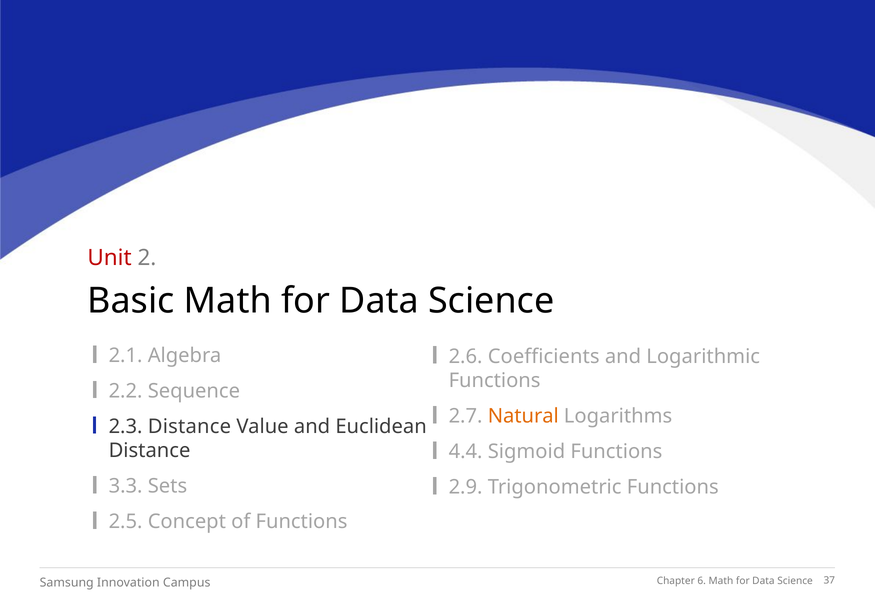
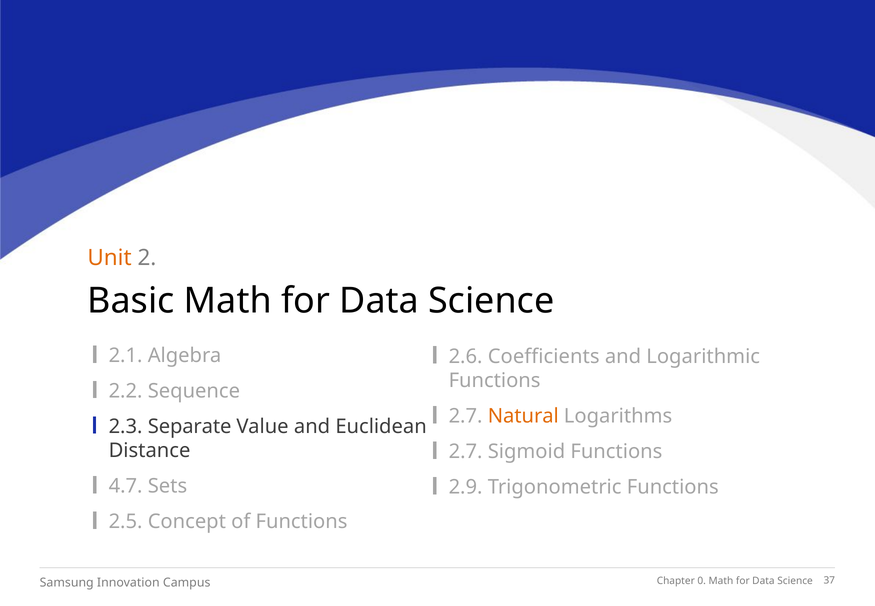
Unit colour: red -> orange
2.3 Distance: Distance -> Separate
4.4 at (466, 452): 4.4 -> 2.7
3.3: 3.3 -> 4.7
6: 6 -> 0
